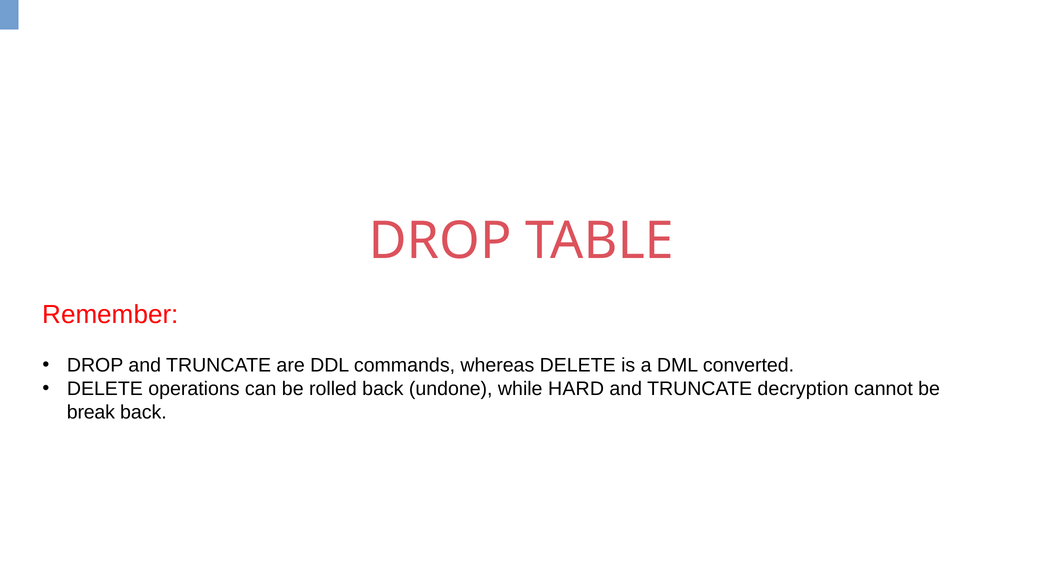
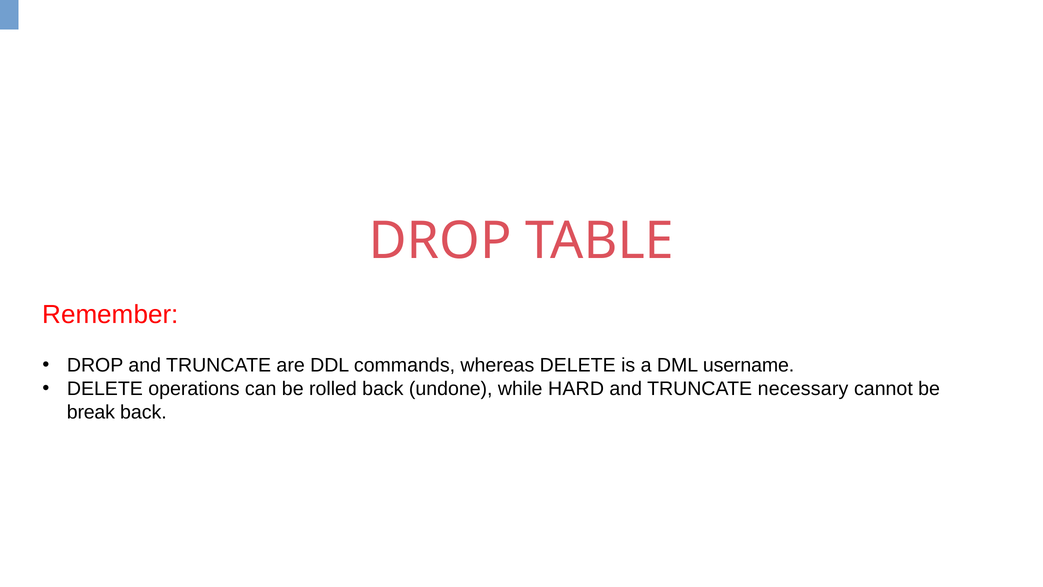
converted: converted -> username
decryption: decryption -> necessary
